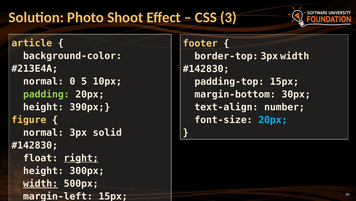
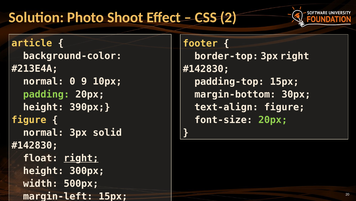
3: 3 -> 2
3px width: width -> right
5: 5 -> 9
text-align number: number -> figure
20px at (273, 120) colour: light blue -> light green
width at (41, 183) underline: present -> none
